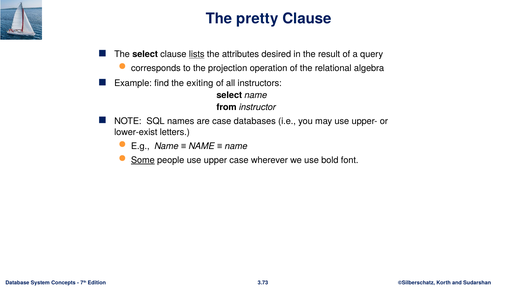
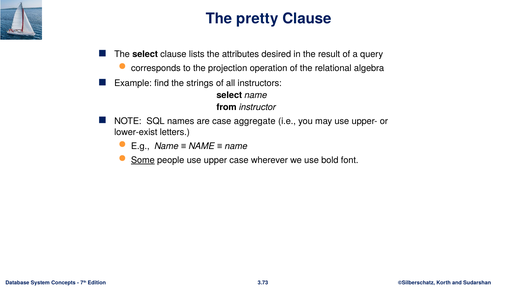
lists underline: present -> none
exiting: exiting -> strings
databases: databases -> aggregate
